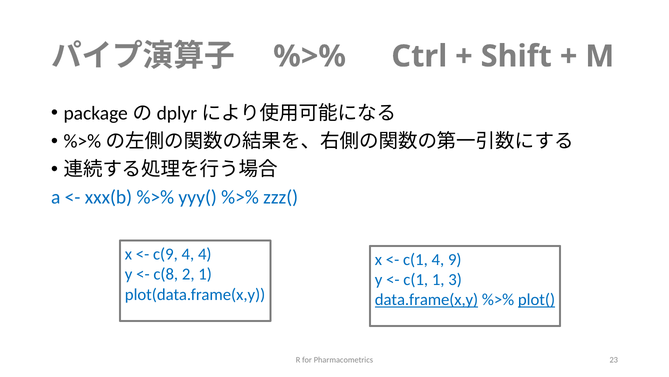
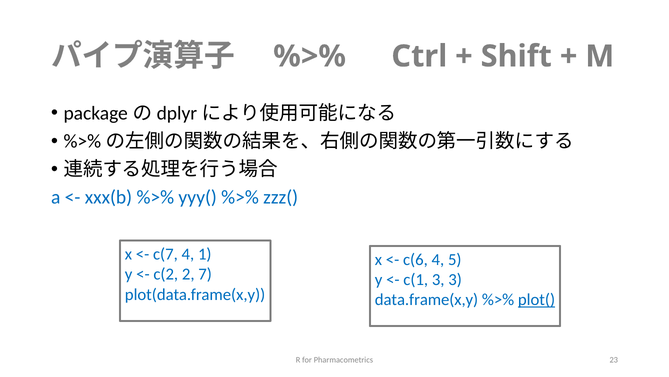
c(9: c(9 -> c(7
4 4: 4 -> 1
c(1 at (415, 259): c(1 -> c(6
9: 9 -> 5
c(8: c(8 -> c(2
2 1: 1 -> 7
c(1 1: 1 -> 3
data.frame(x,y underline: present -> none
